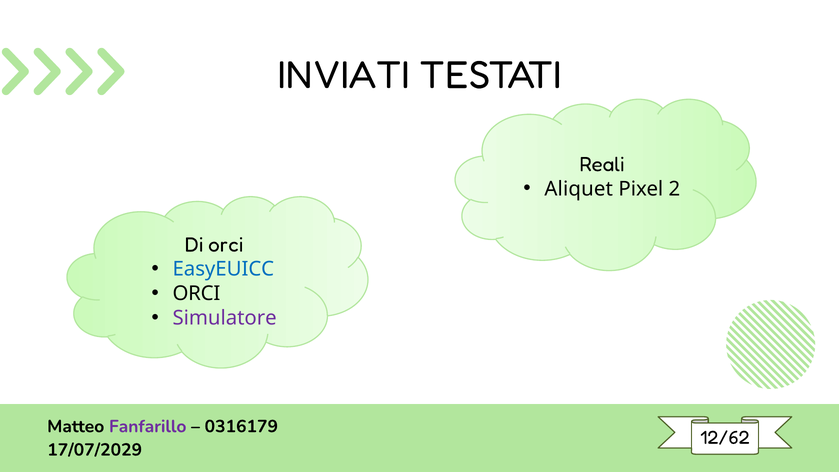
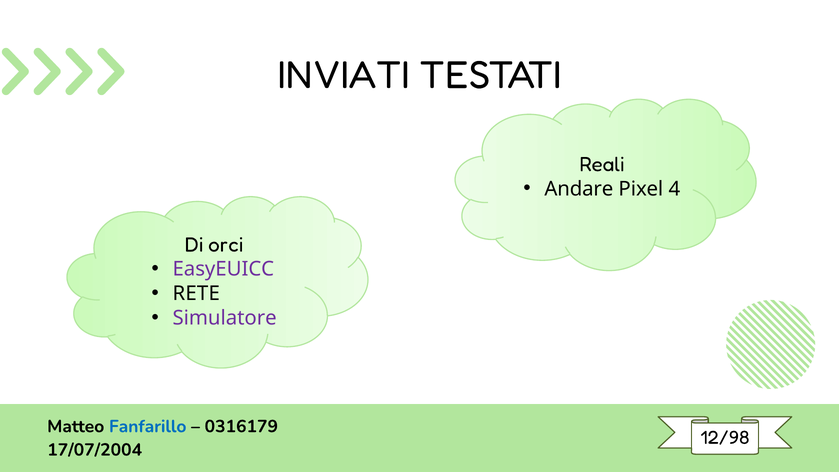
Aliquet: Aliquet -> Andare
2: 2 -> 4
EasyEUICC colour: blue -> purple
ORCI at (196, 294): ORCI -> RETE
Fanfarillo colour: purple -> blue
12/62: 12/62 -> 12/98
17/07/2029: 17/07/2029 -> 17/07/2004
